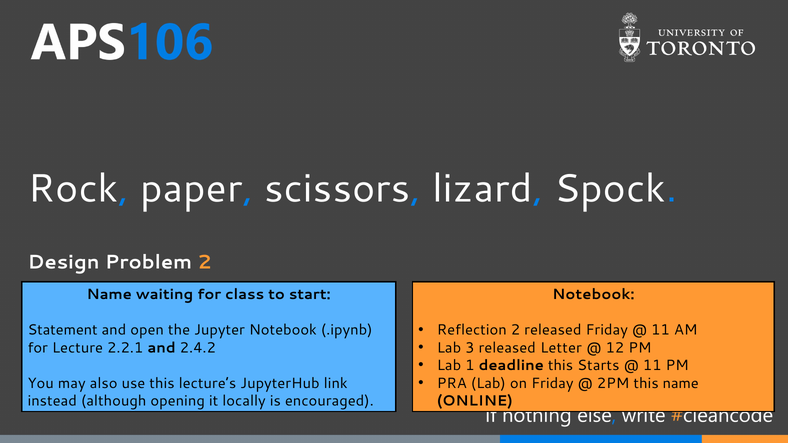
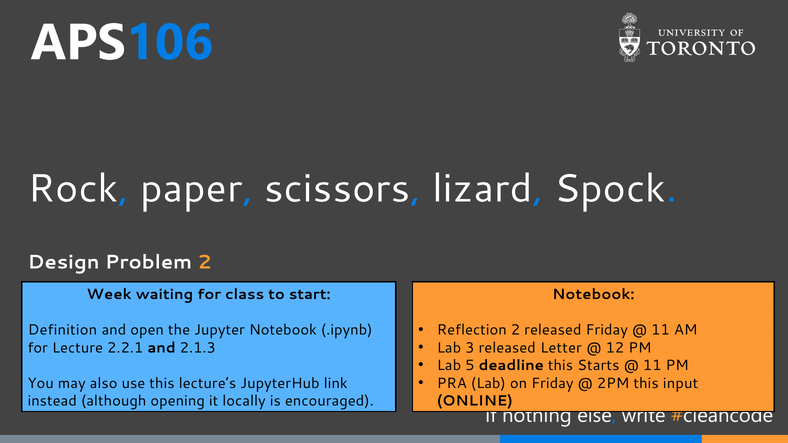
Name at (109, 295): Name -> Week
Statement: Statement -> Definition
2.4.2: 2.4.2 -> 2.1.3
1: 1 -> 5
this name: name -> input
